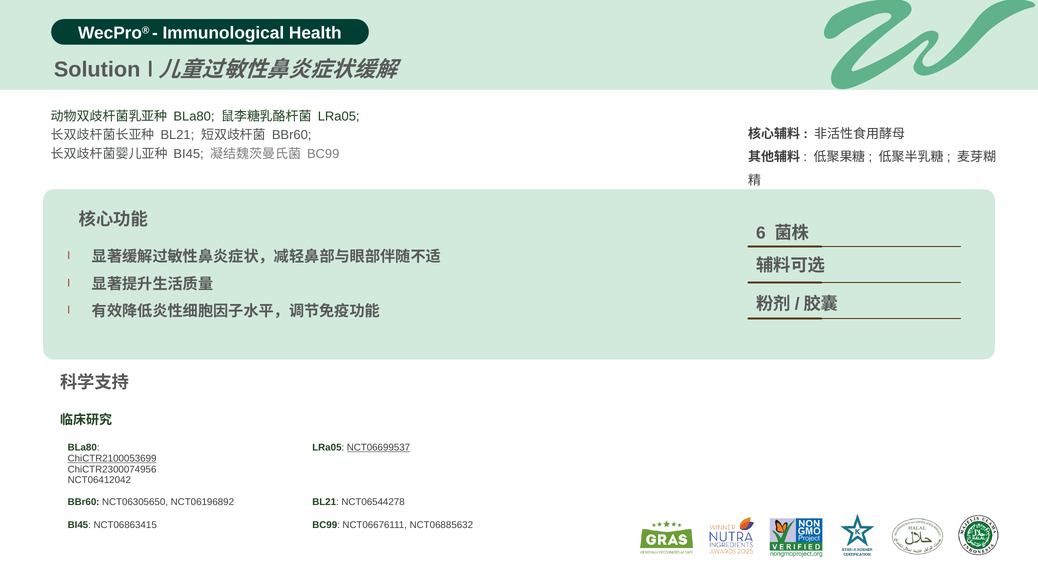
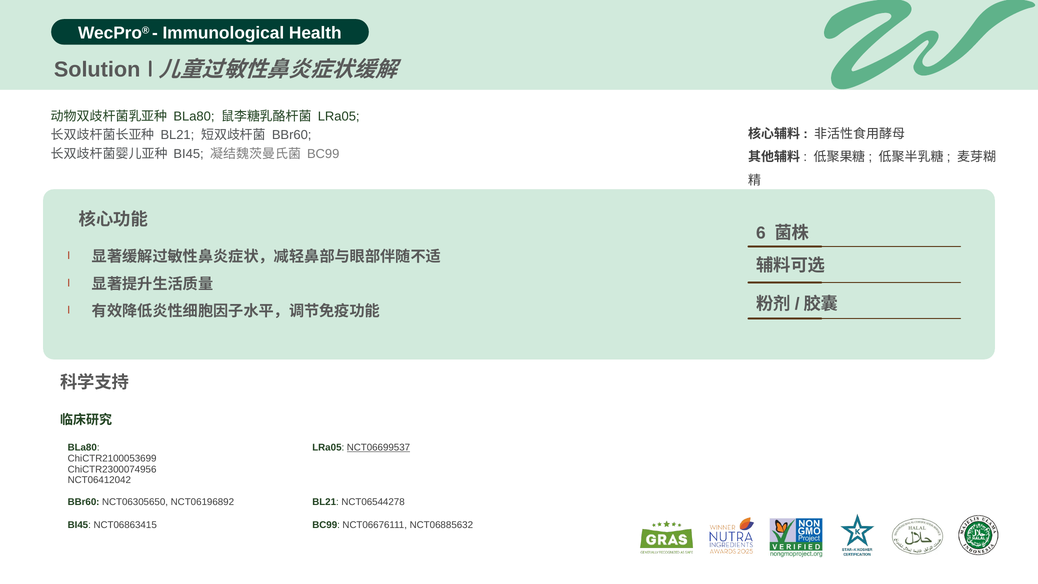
ChiCTR2100053699 underline: present -> none
